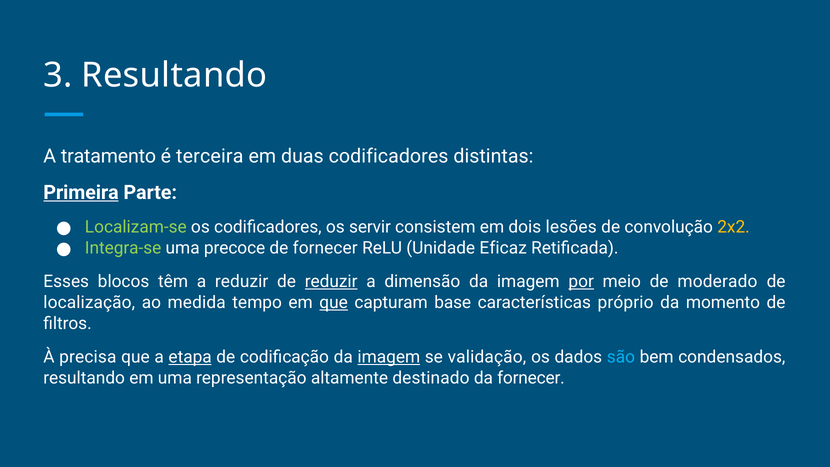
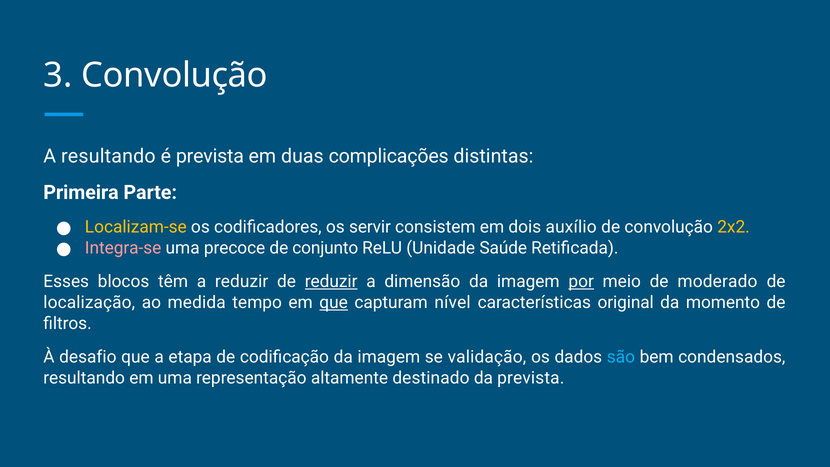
3 Resultando: Resultando -> Convolução
A tratamento: tratamento -> resultando
é terceira: terceira -> prevista
duas codificadores: codificadores -> complicações
Primeira underline: present -> none
Localizam-se colour: light green -> yellow
lesões: lesões -> auxílio
Integra-se colour: light green -> pink
de fornecer: fornecer -> conjunto
Eficaz: Eficaz -> Saúde
base: base -> nível
próprio: próprio -> original
precisa: precisa -> desafio
etapa underline: present -> none
imagem at (389, 357) underline: present -> none
da fornecer: fornecer -> prevista
